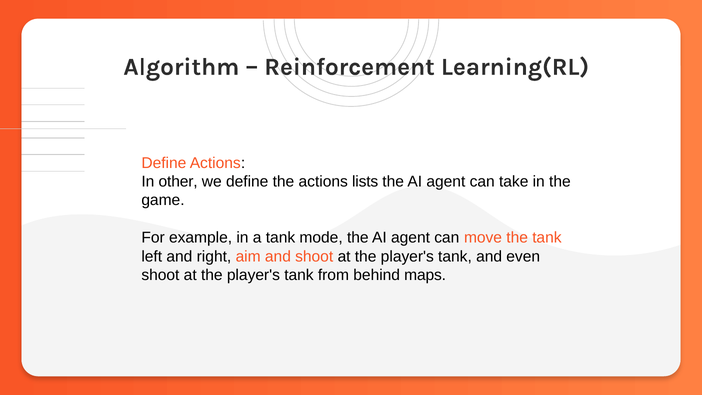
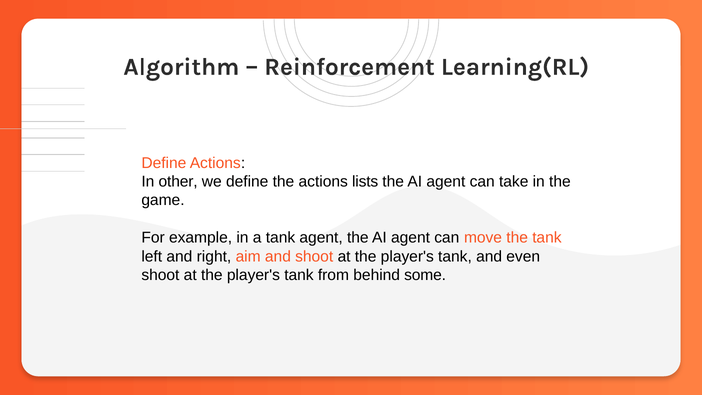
tank mode: mode -> agent
maps: maps -> some
